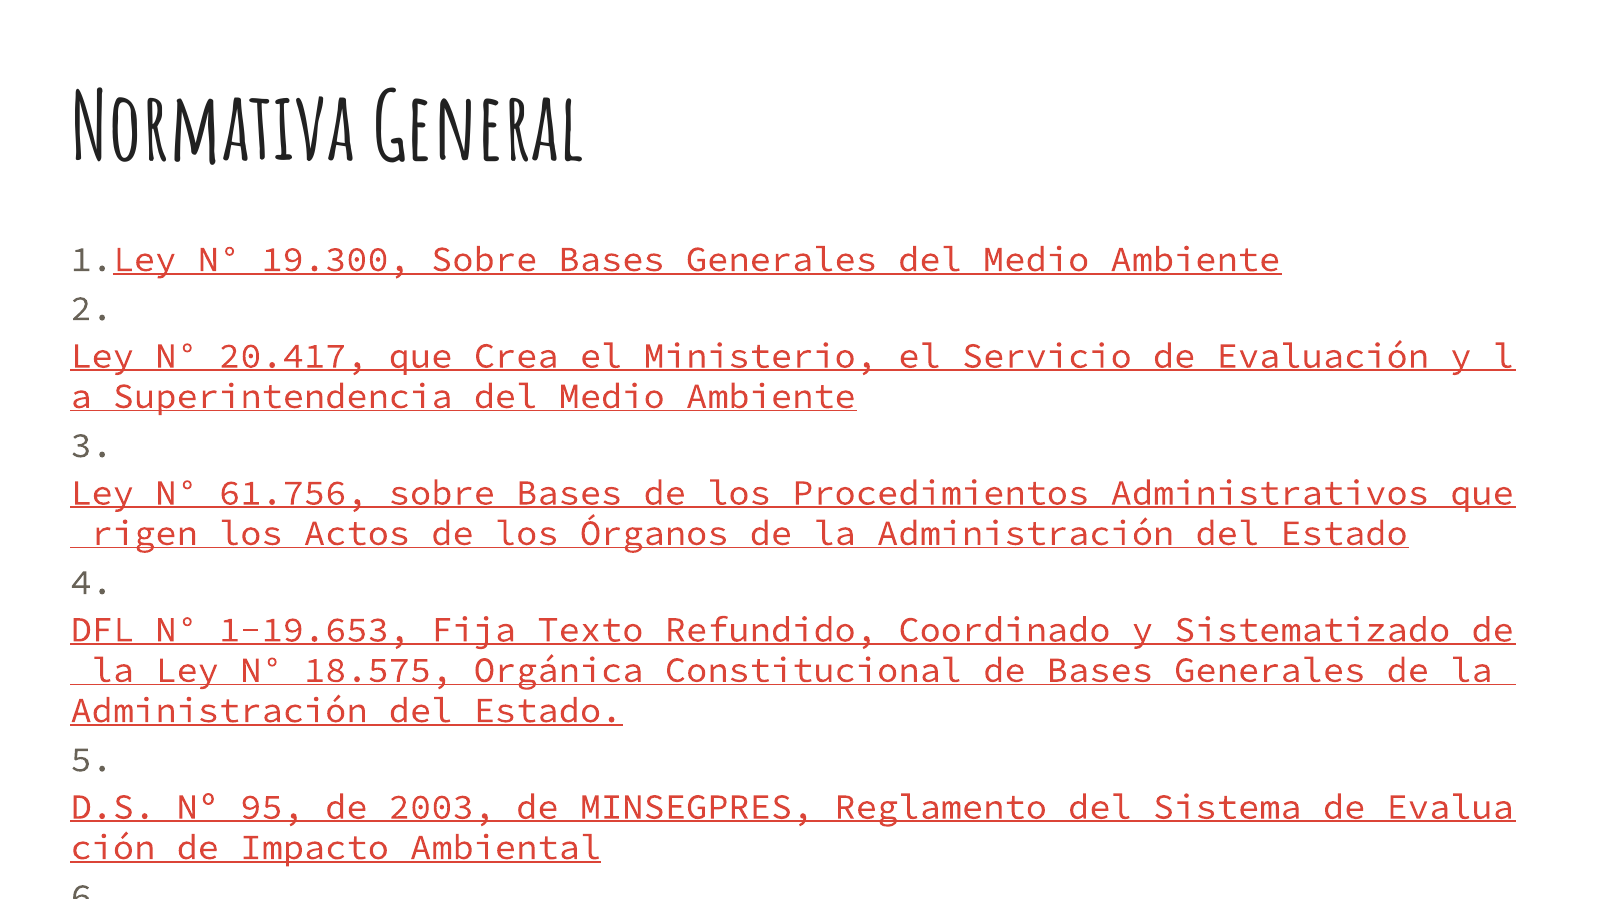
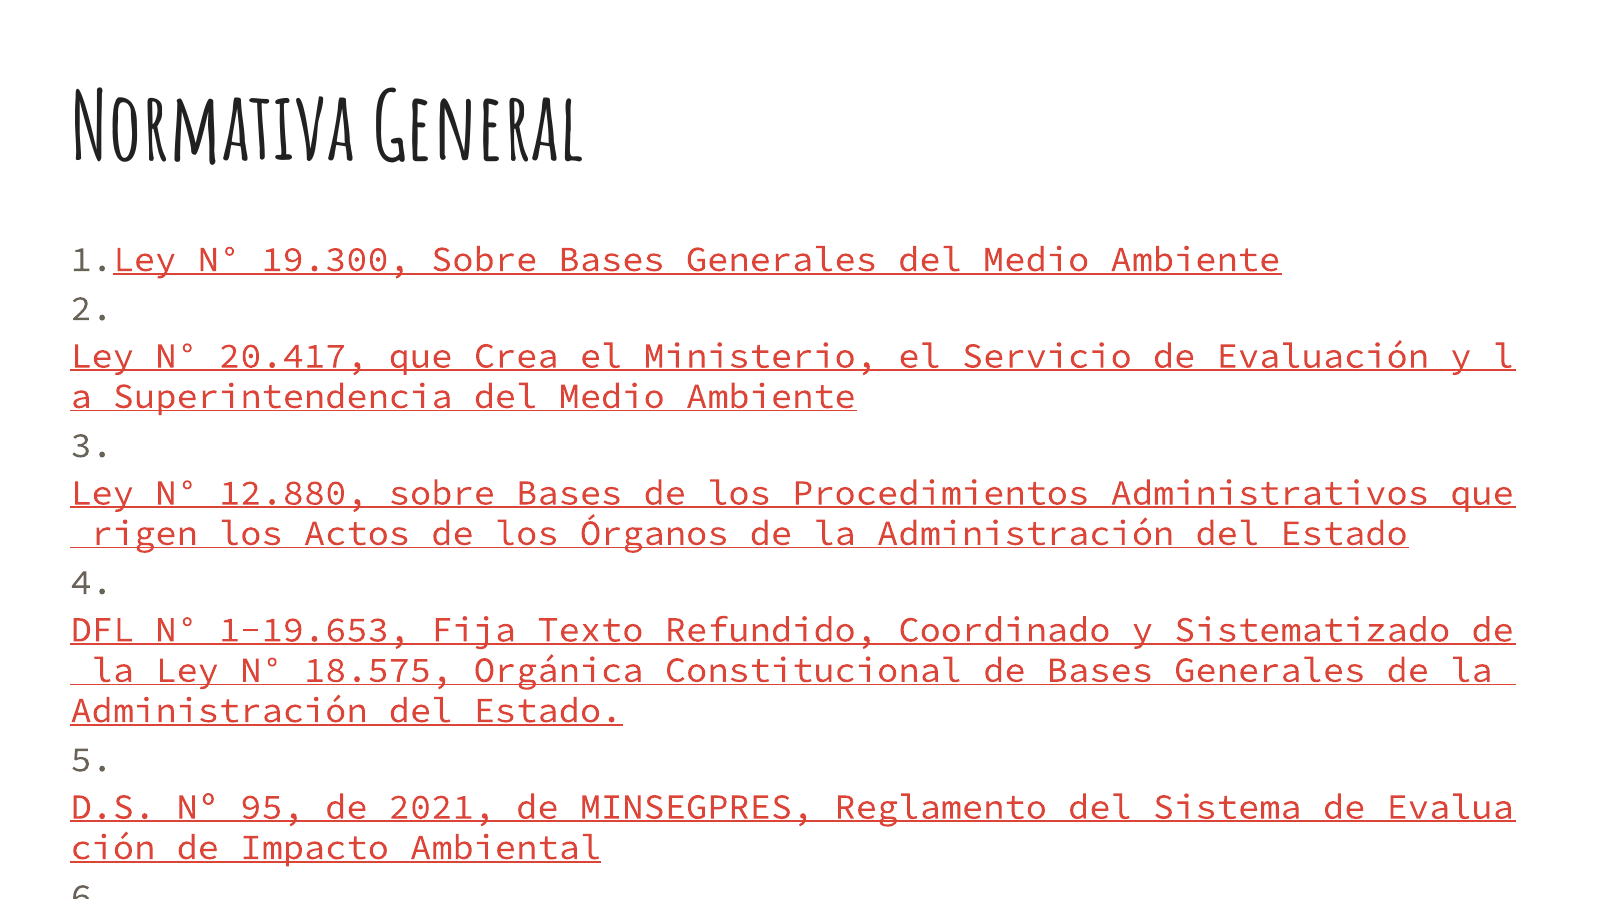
61.756: 61.756 -> 12.880
2003: 2003 -> 2021
